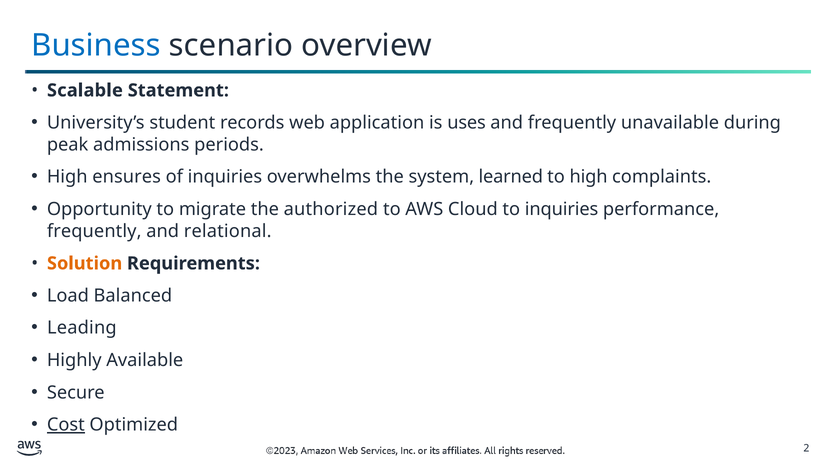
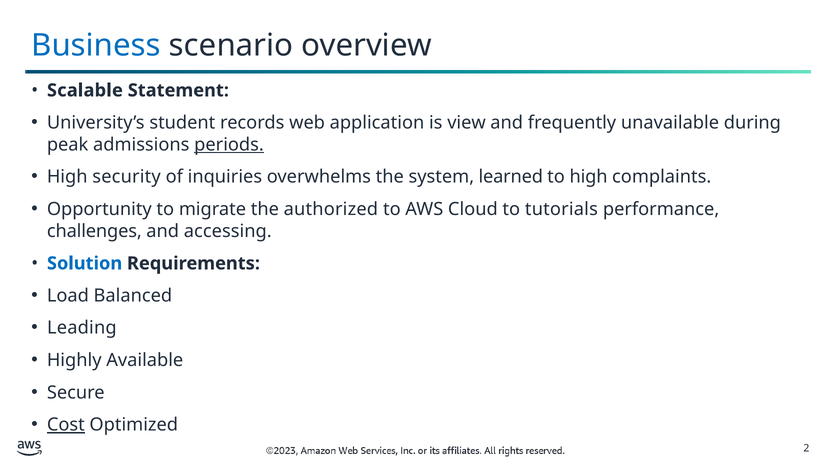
uses: uses -> view
periods underline: none -> present
ensures: ensures -> security
to inquiries: inquiries -> tutorials
frequently at (94, 231): frequently -> challenges
relational: relational -> accessing
Solution colour: orange -> blue
